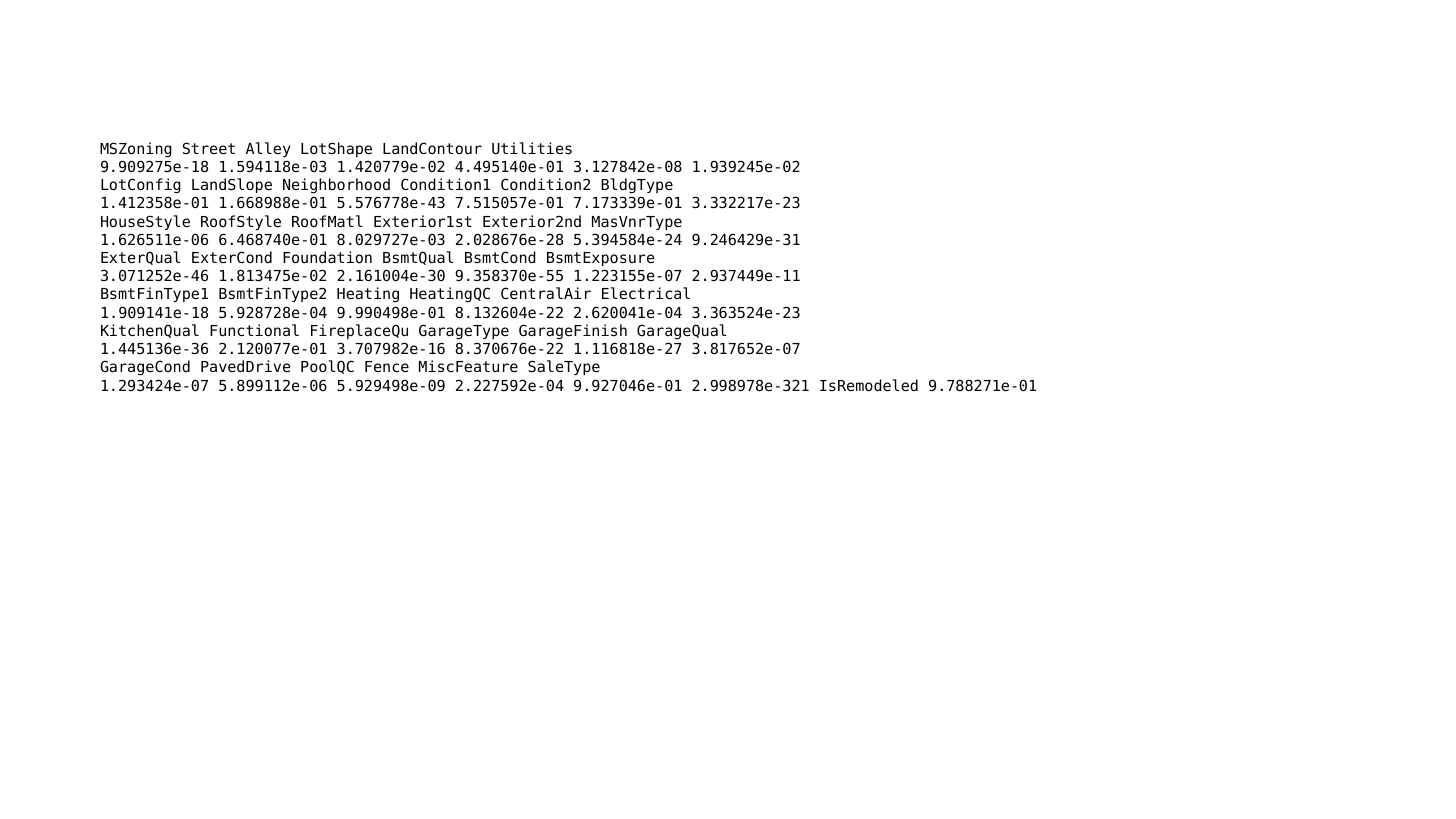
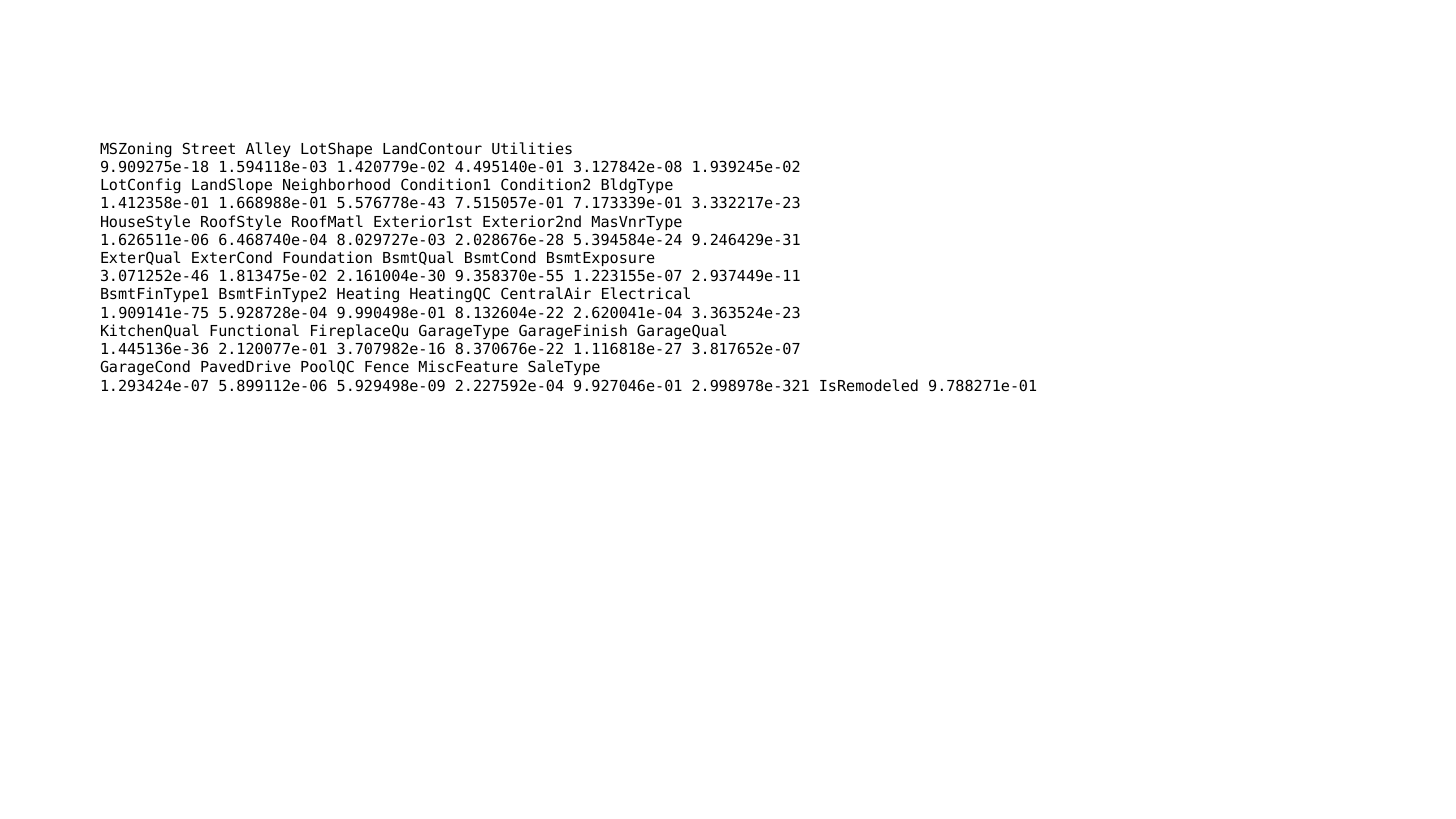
6.468740e-01: 6.468740e-01 -> 6.468740e-04
1.909141e-18: 1.909141e-18 -> 1.909141e-75
